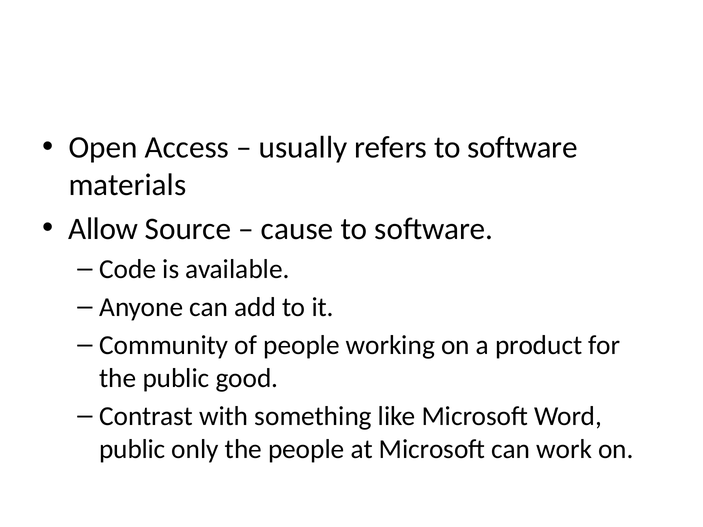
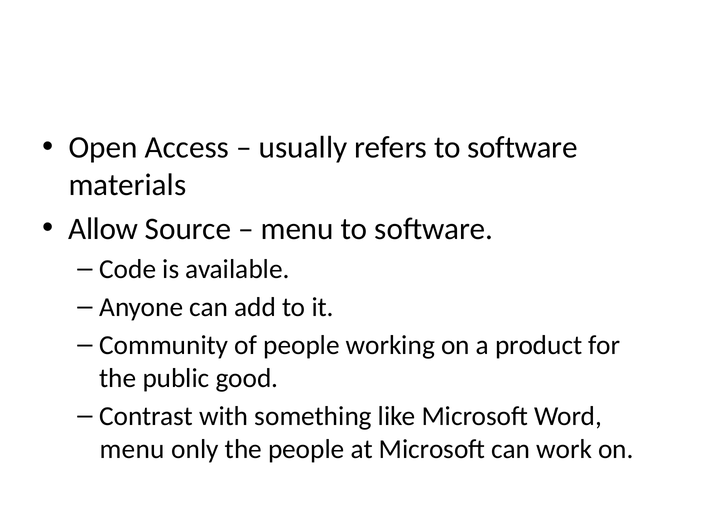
cause at (297, 229): cause -> menu
public at (132, 449): public -> menu
